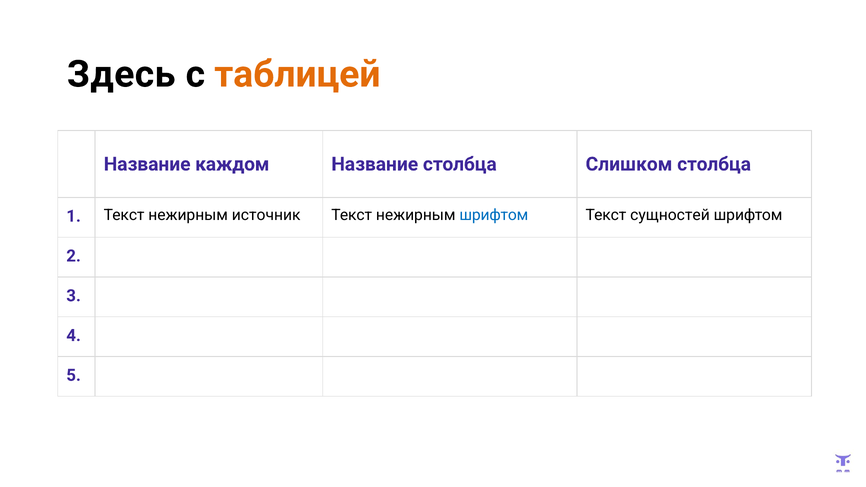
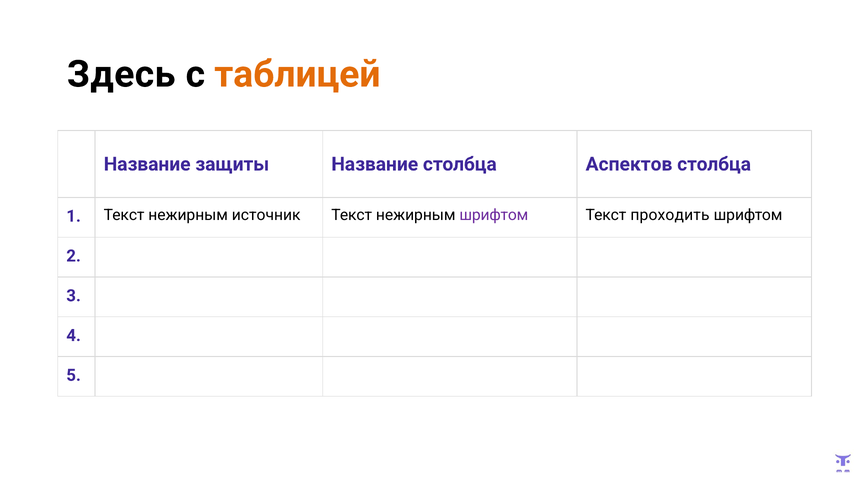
каждом: каждом -> защиты
Слишком: Слишком -> Аспектов
шрифтом at (494, 215) colour: blue -> purple
сущностей: сущностей -> проходить
